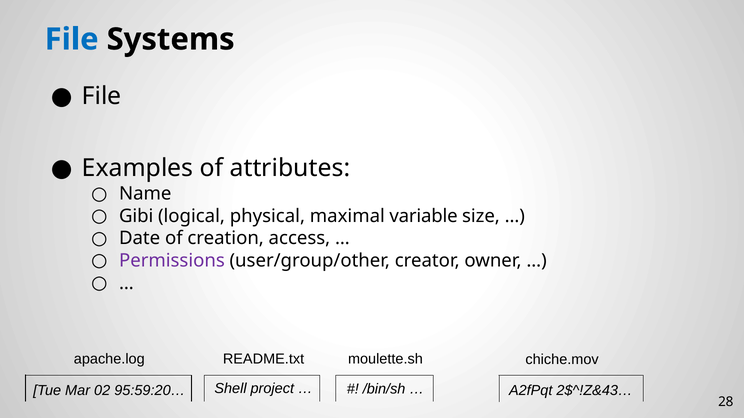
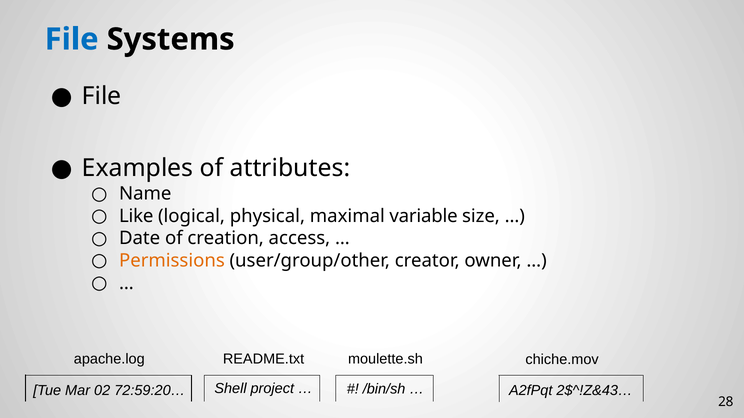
Gibi: Gibi -> Like
Permissions colour: purple -> orange
95:59:20…: 95:59:20… -> 72:59:20…
